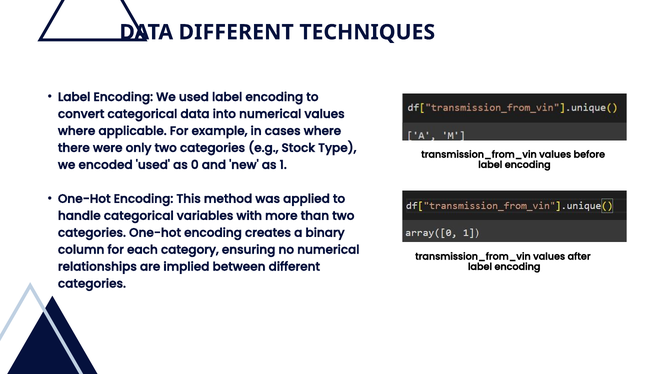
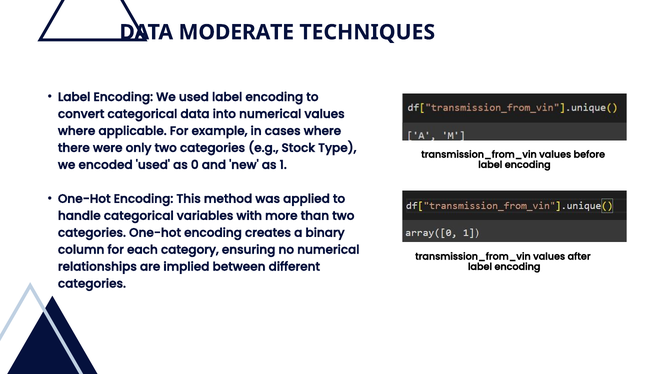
DATA DIFFERENT: DIFFERENT -> MODERATE
